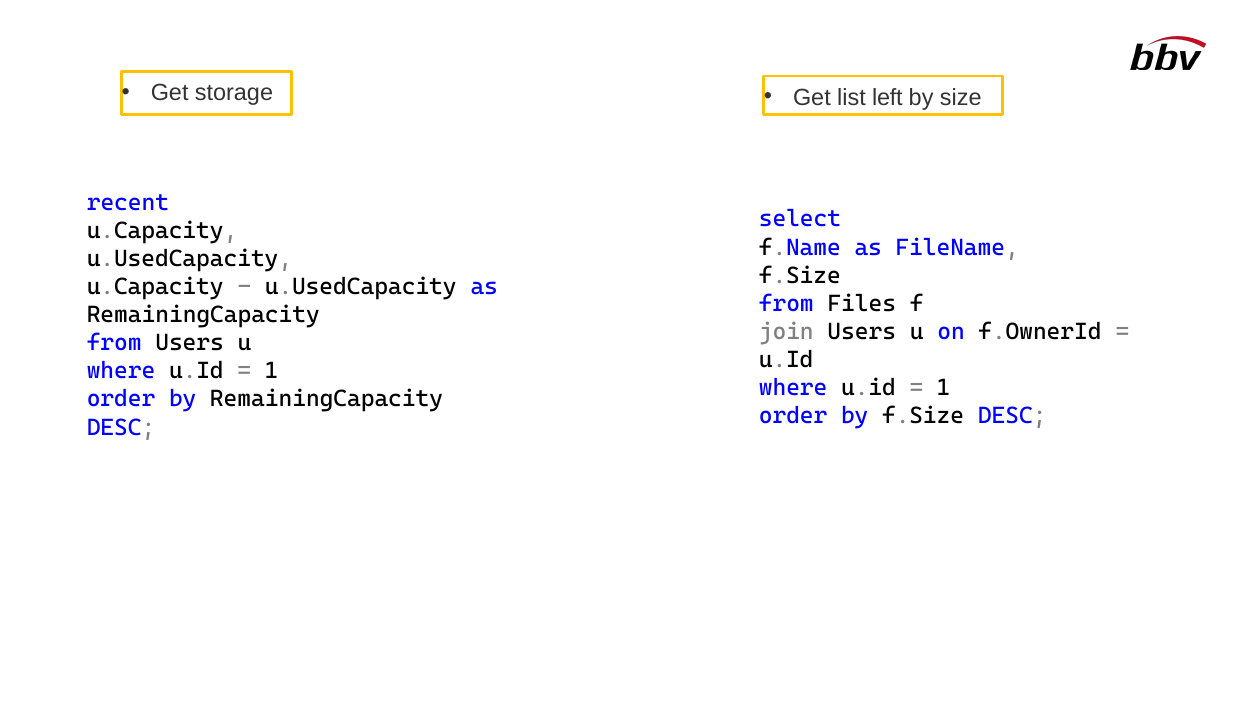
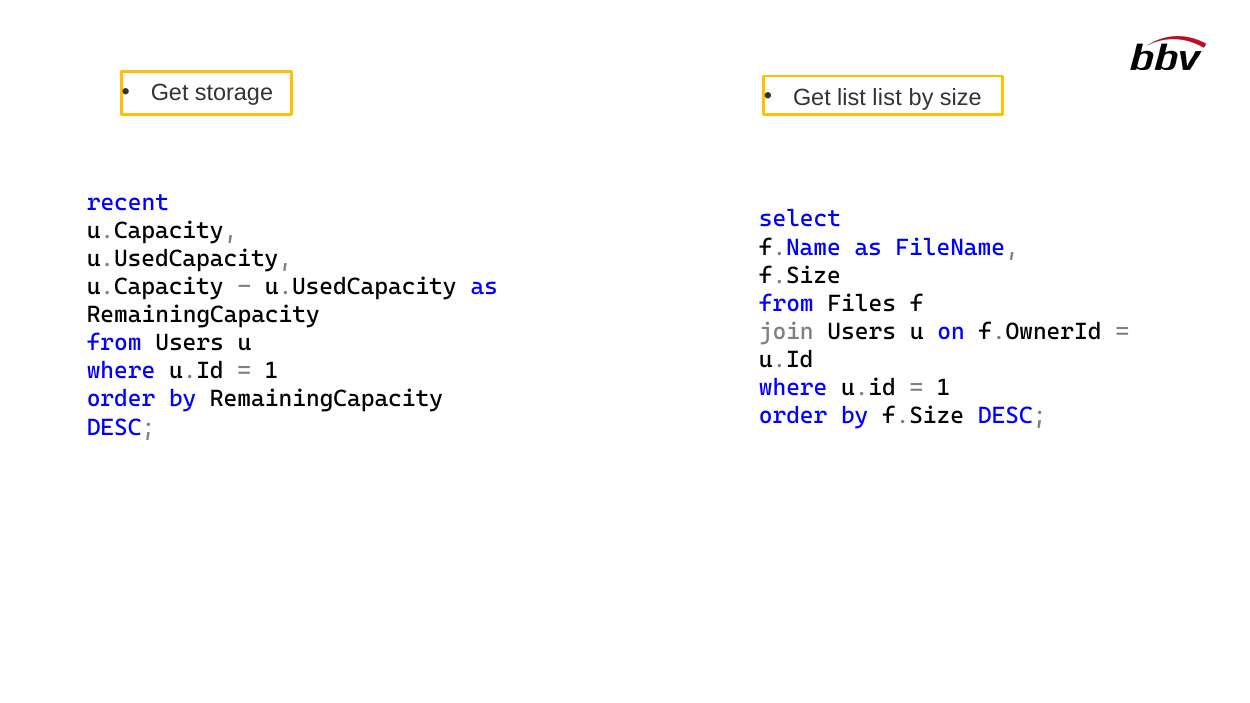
list left: left -> list
